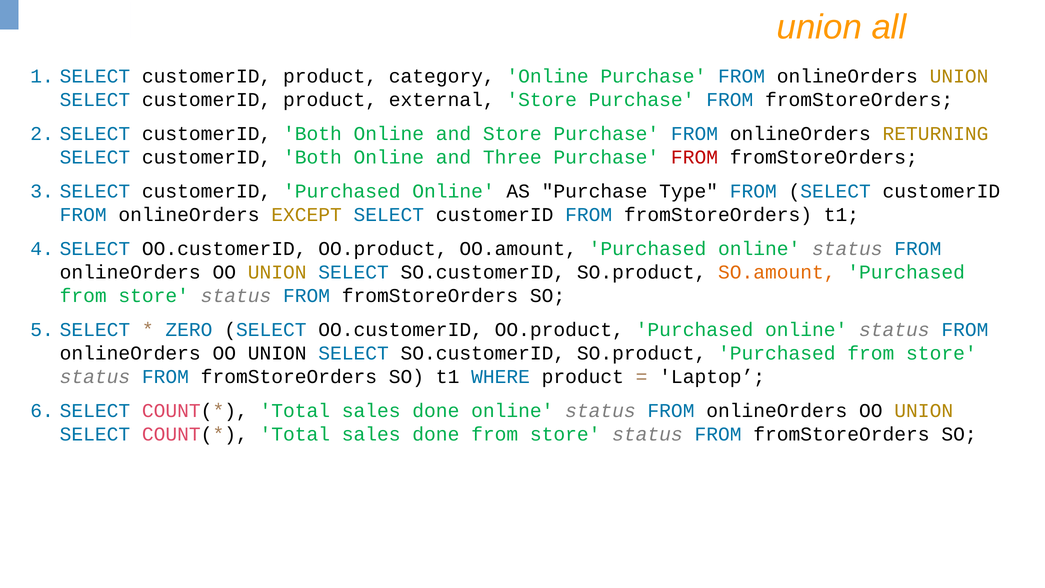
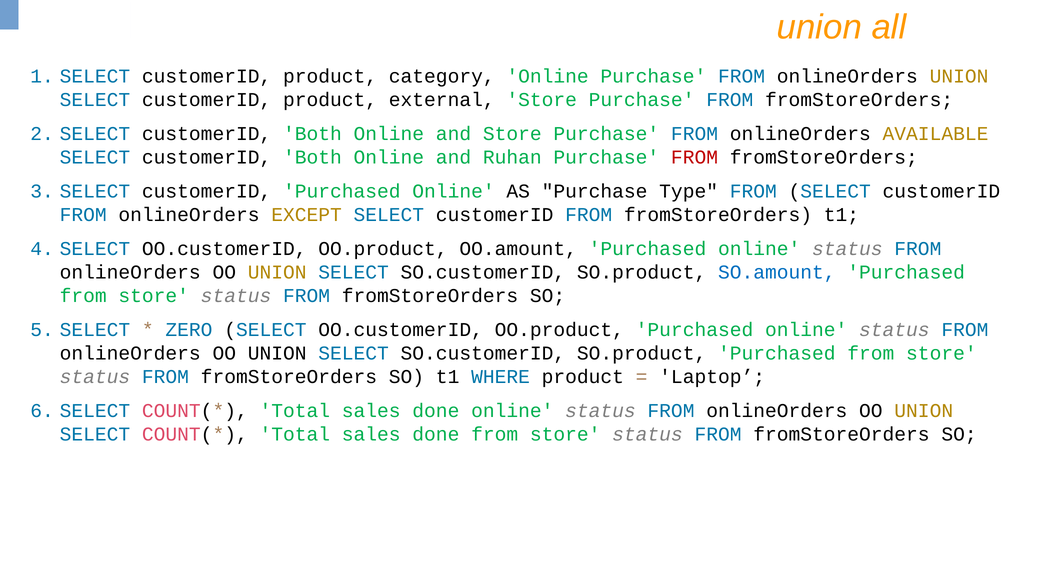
RETURNING: RETURNING -> AVAILABLE
Three: Three -> Ruhan
SO.amount colour: orange -> blue
